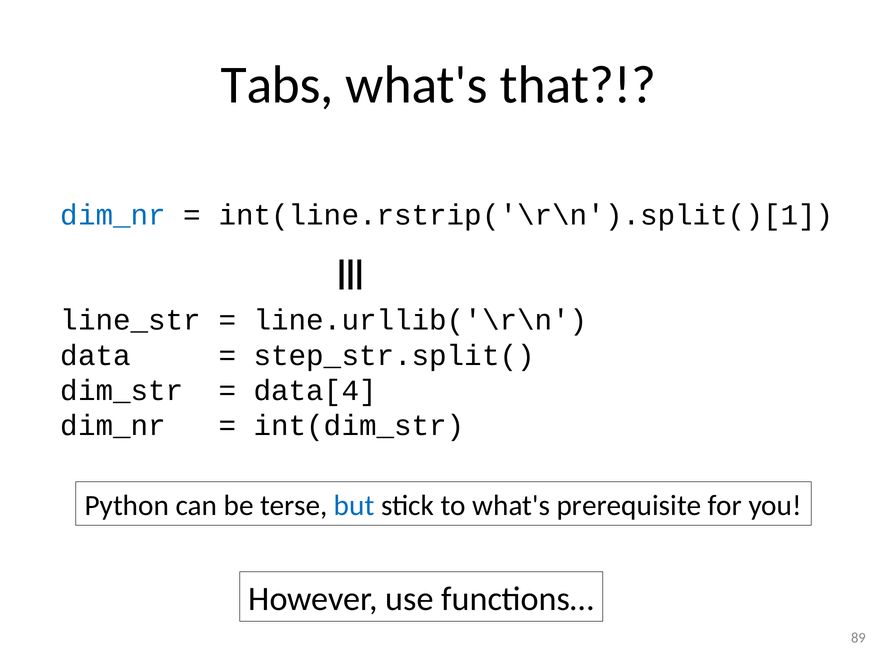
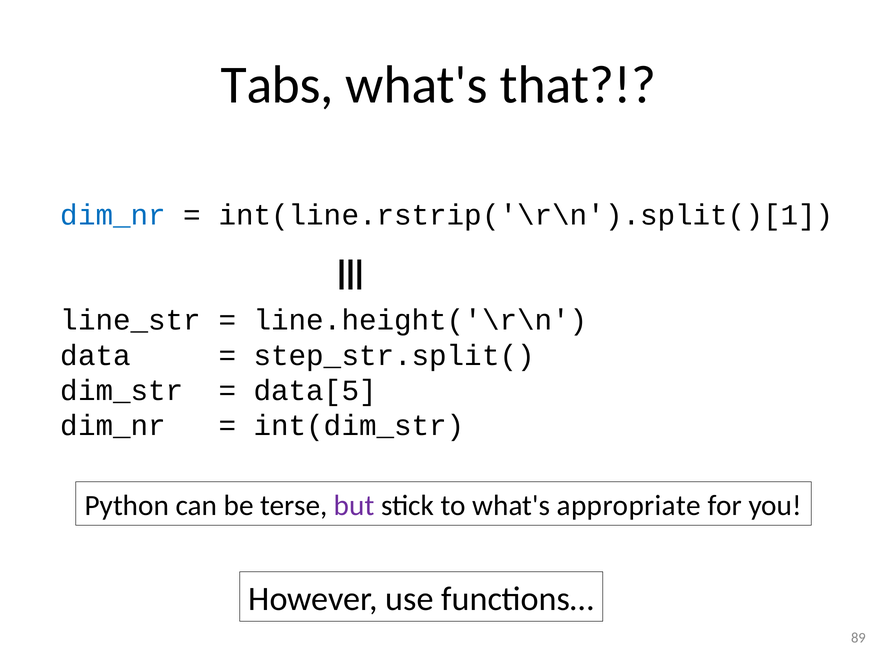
line.urllib('\r\n: line.urllib('\r\n -> line.height('\r\n
data[4: data[4 -> data[5
but colour: blue -> purple
prerequisite: prerequisite -> appropriate
